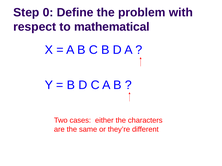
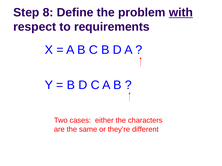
0: 0 -> 8
with underline: none -> present
mathematical: mathematical -> requirements
